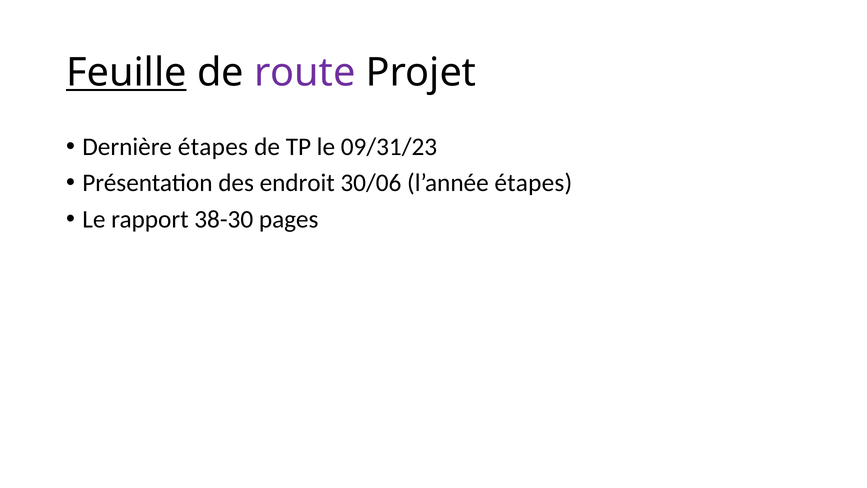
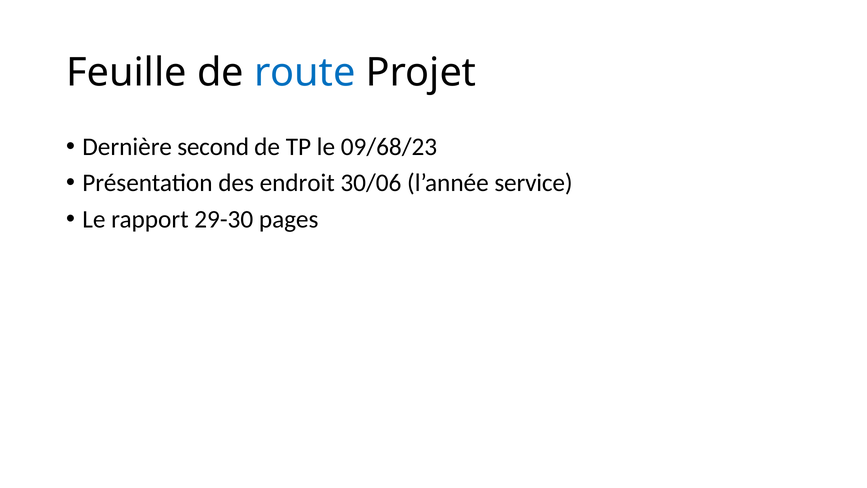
Feuille underline: present -> none
route colour: purple -> blue
Dernière étapes: étapes -> second
09/31/23: 09/31/23 -> 09/68/23
l’année étapes: étapes -> service
38-30: 38-30 -> 29-30
